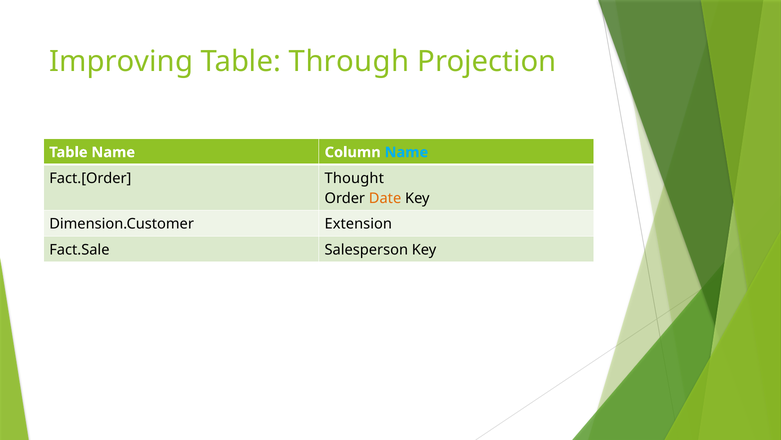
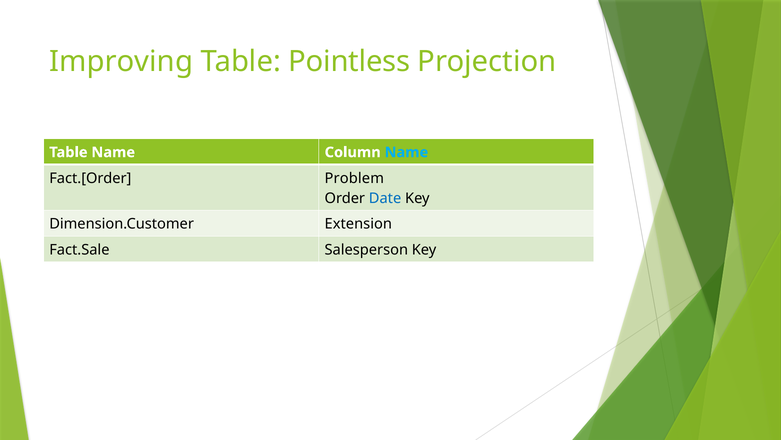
Through: Through -> Pointless
Thought: Thought -> Problem
Date colour: orange -> blue
